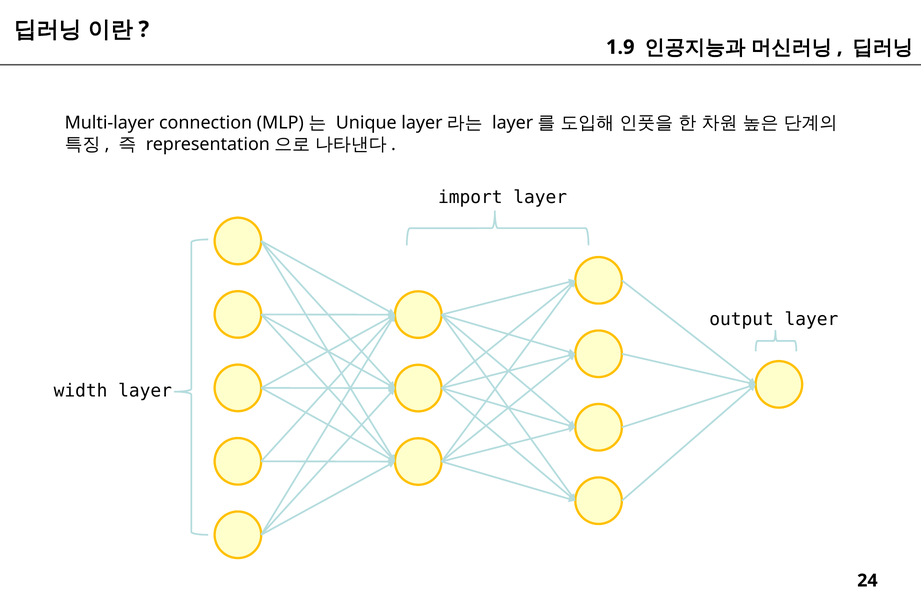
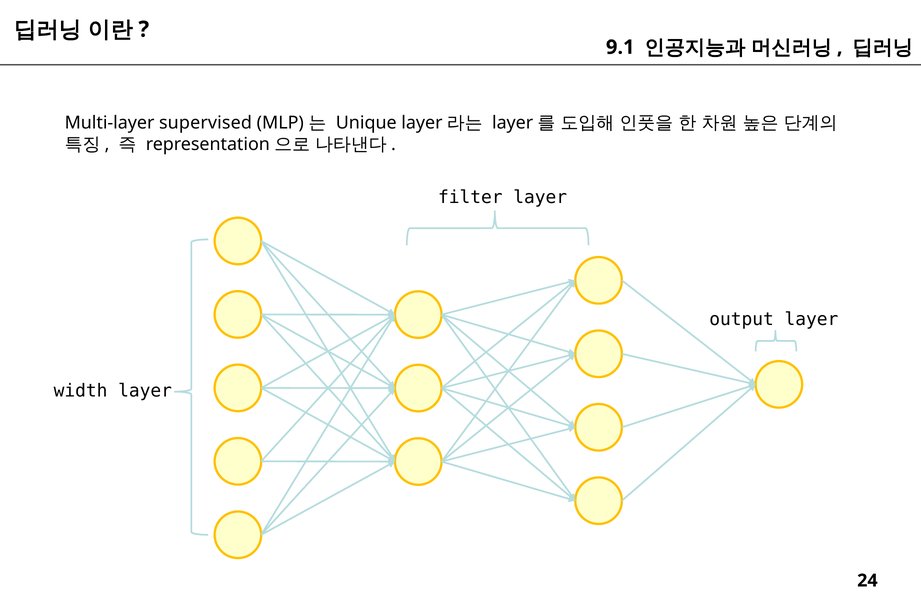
1.9: 1.9 -> 9.1
connection: connection -> supervised
import: import -> filter
